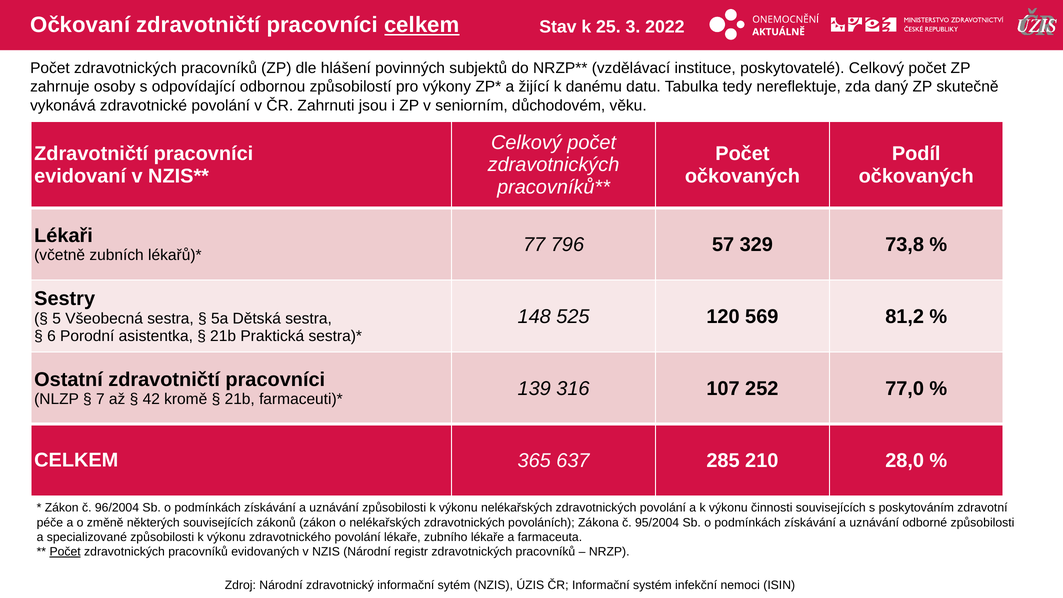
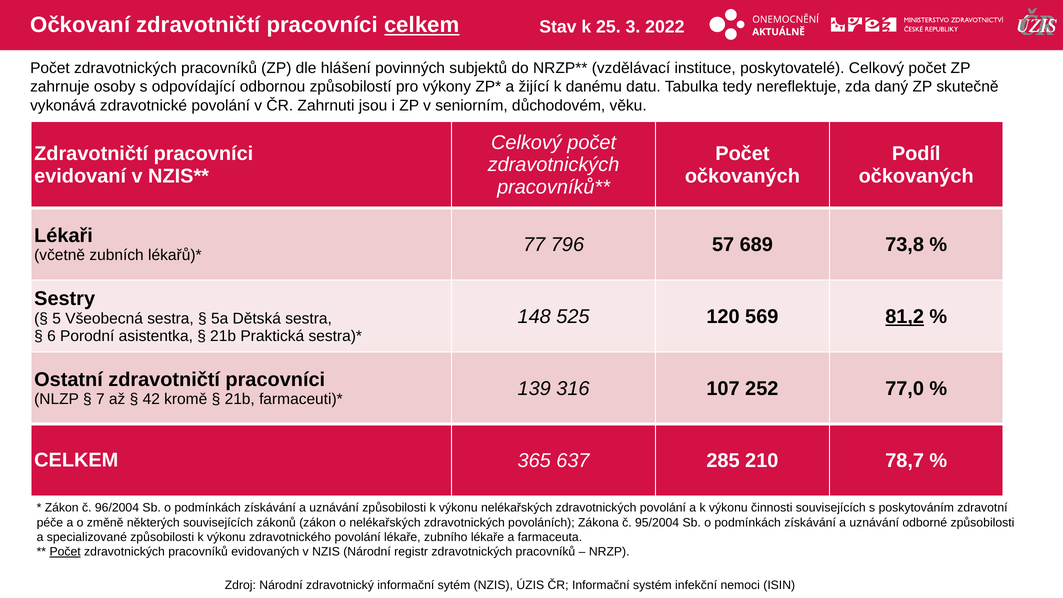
329: 329 -> 689
81,2 underline: none -> present
28,0: 28,0 -> 78,7
